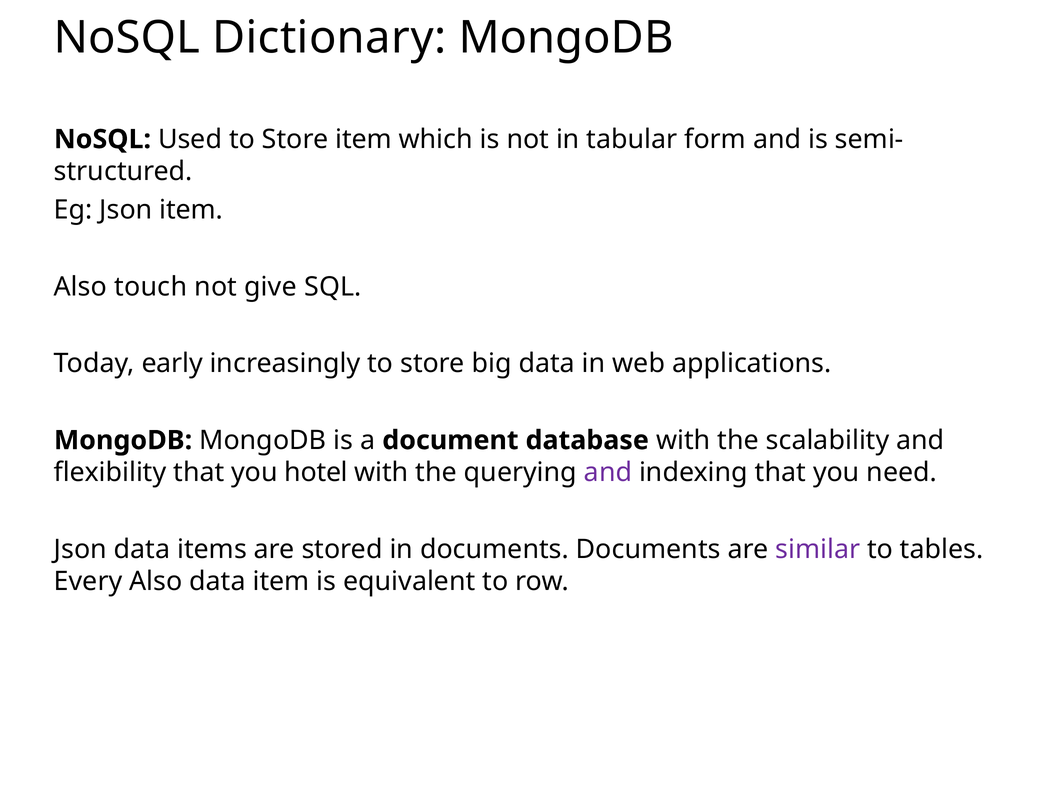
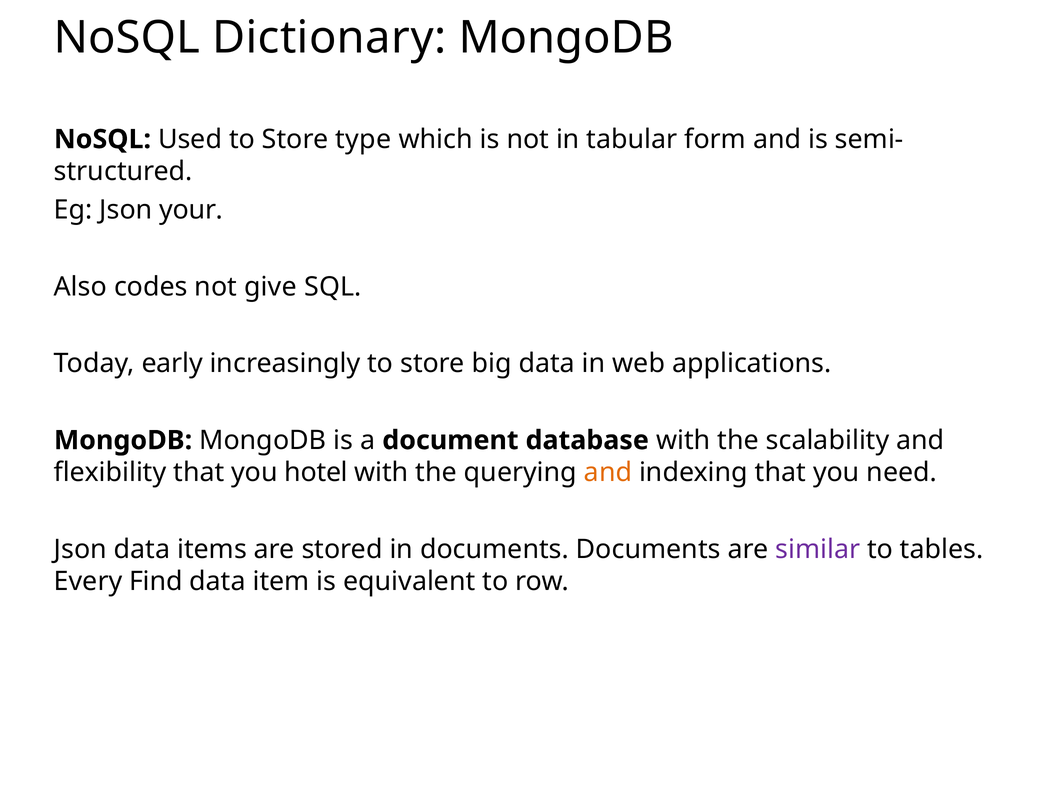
Store item: item -> type
Json item: item -> your
touch: touch -> codes
and at (608, 472) colour: purple -> orange
Every Also: Also -> Find
